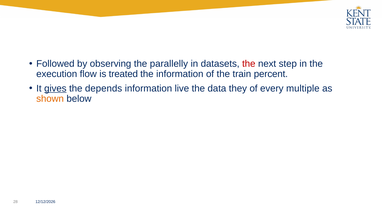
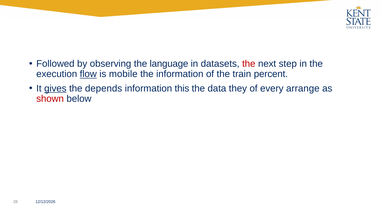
parallelly: parallelly -> language
flow underline: none -> present
treated: treated -> mobile
live: live -> this
multiple: multiple -> arrange
shown colour: orange -> red
